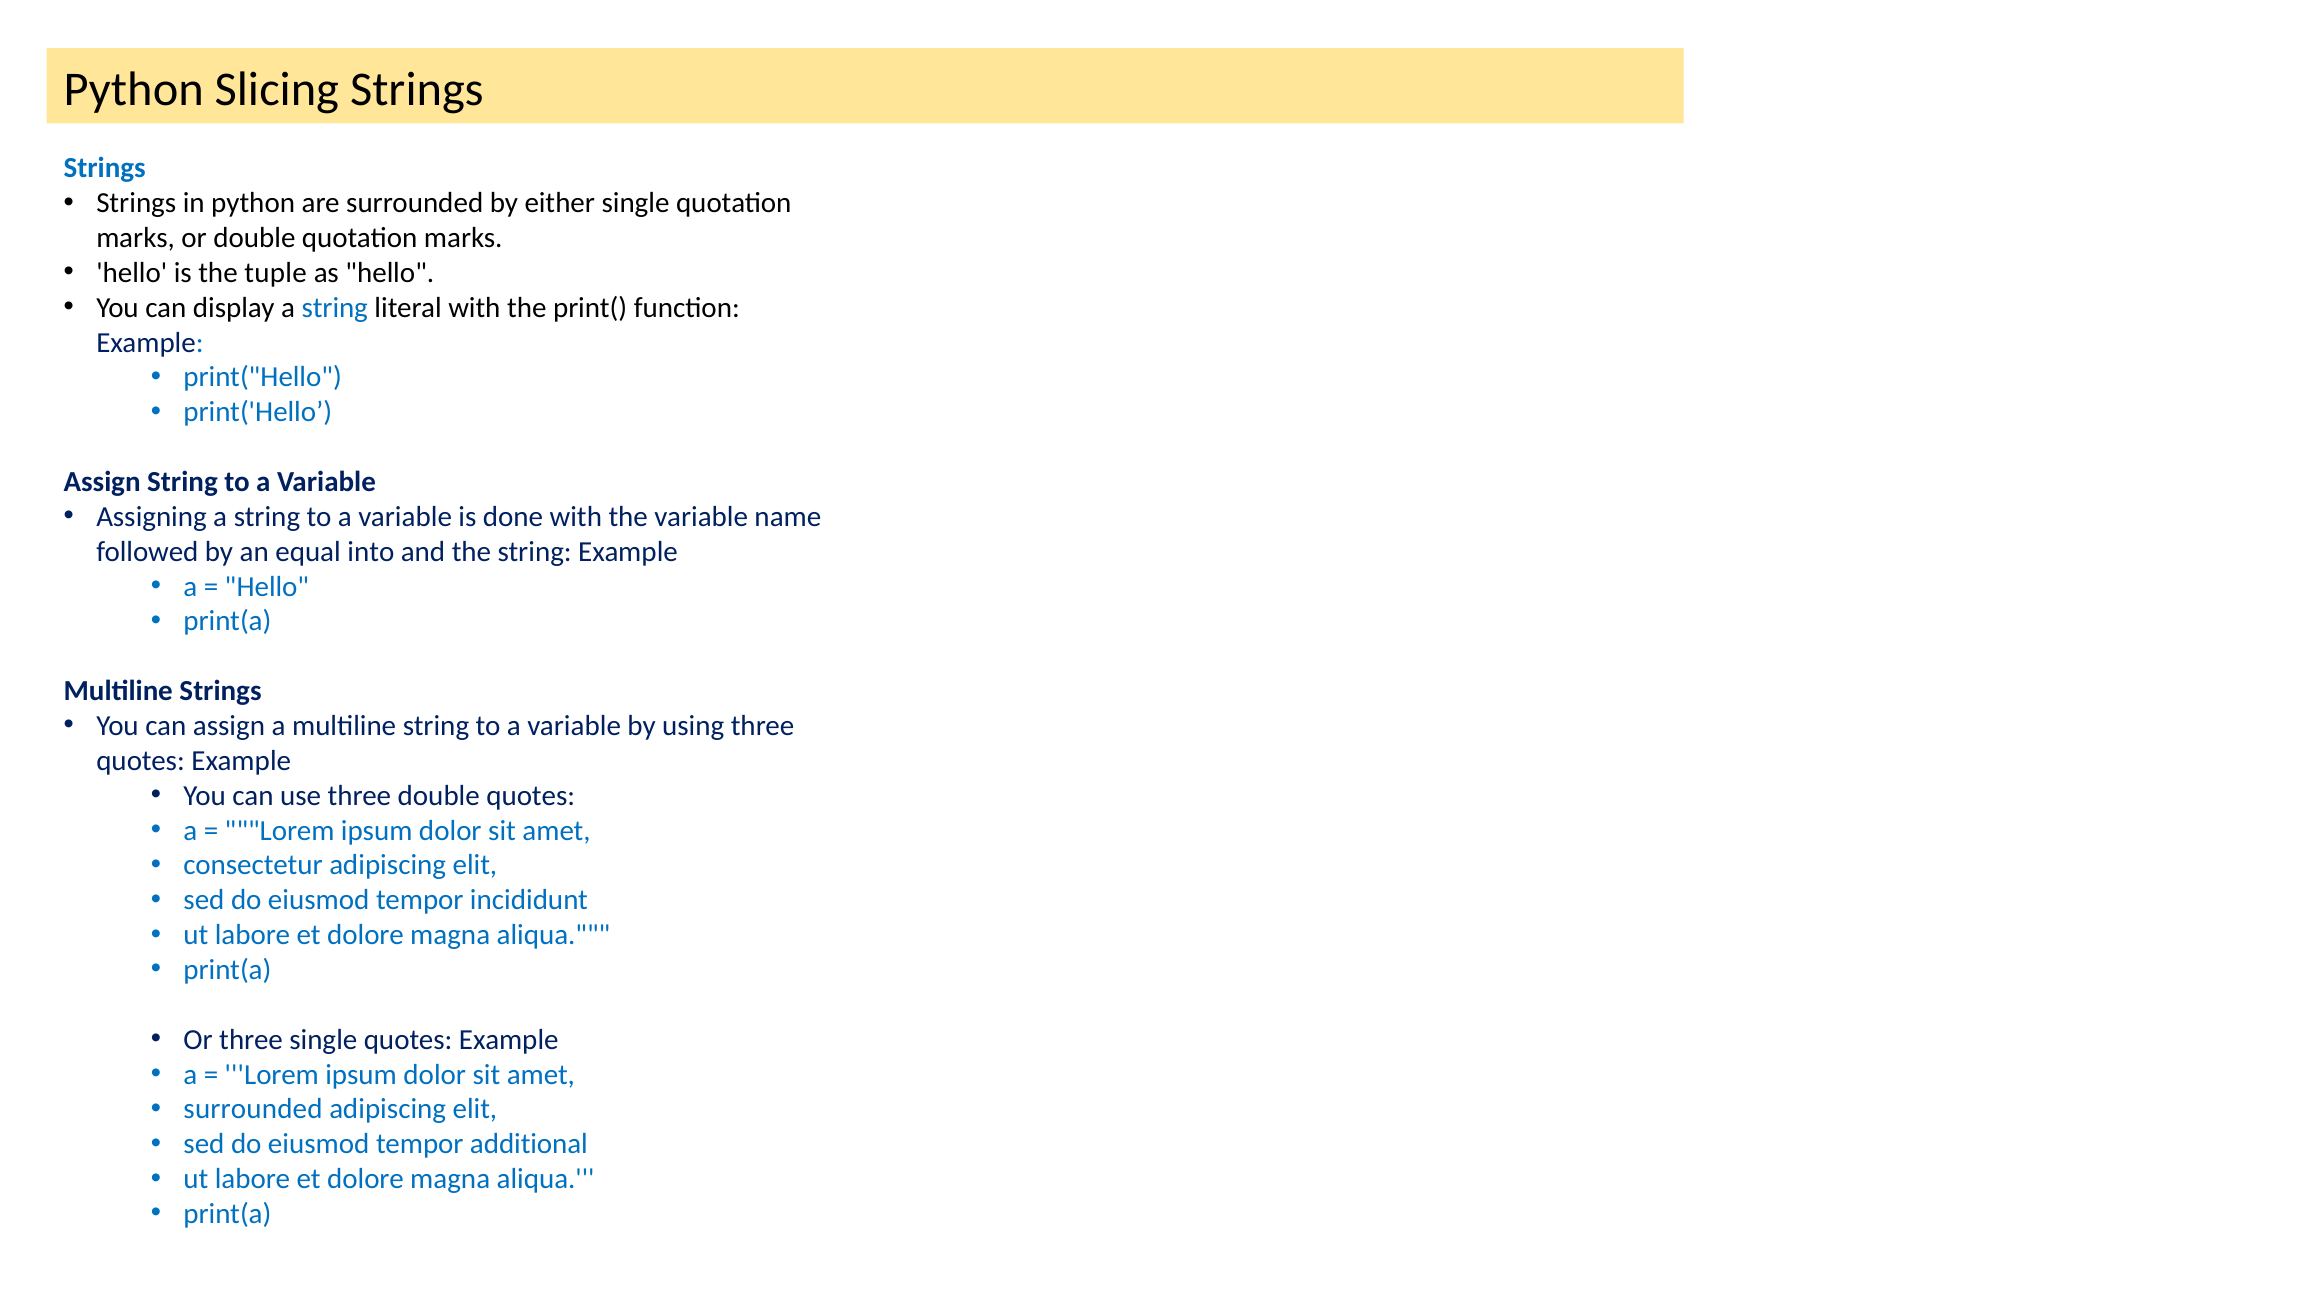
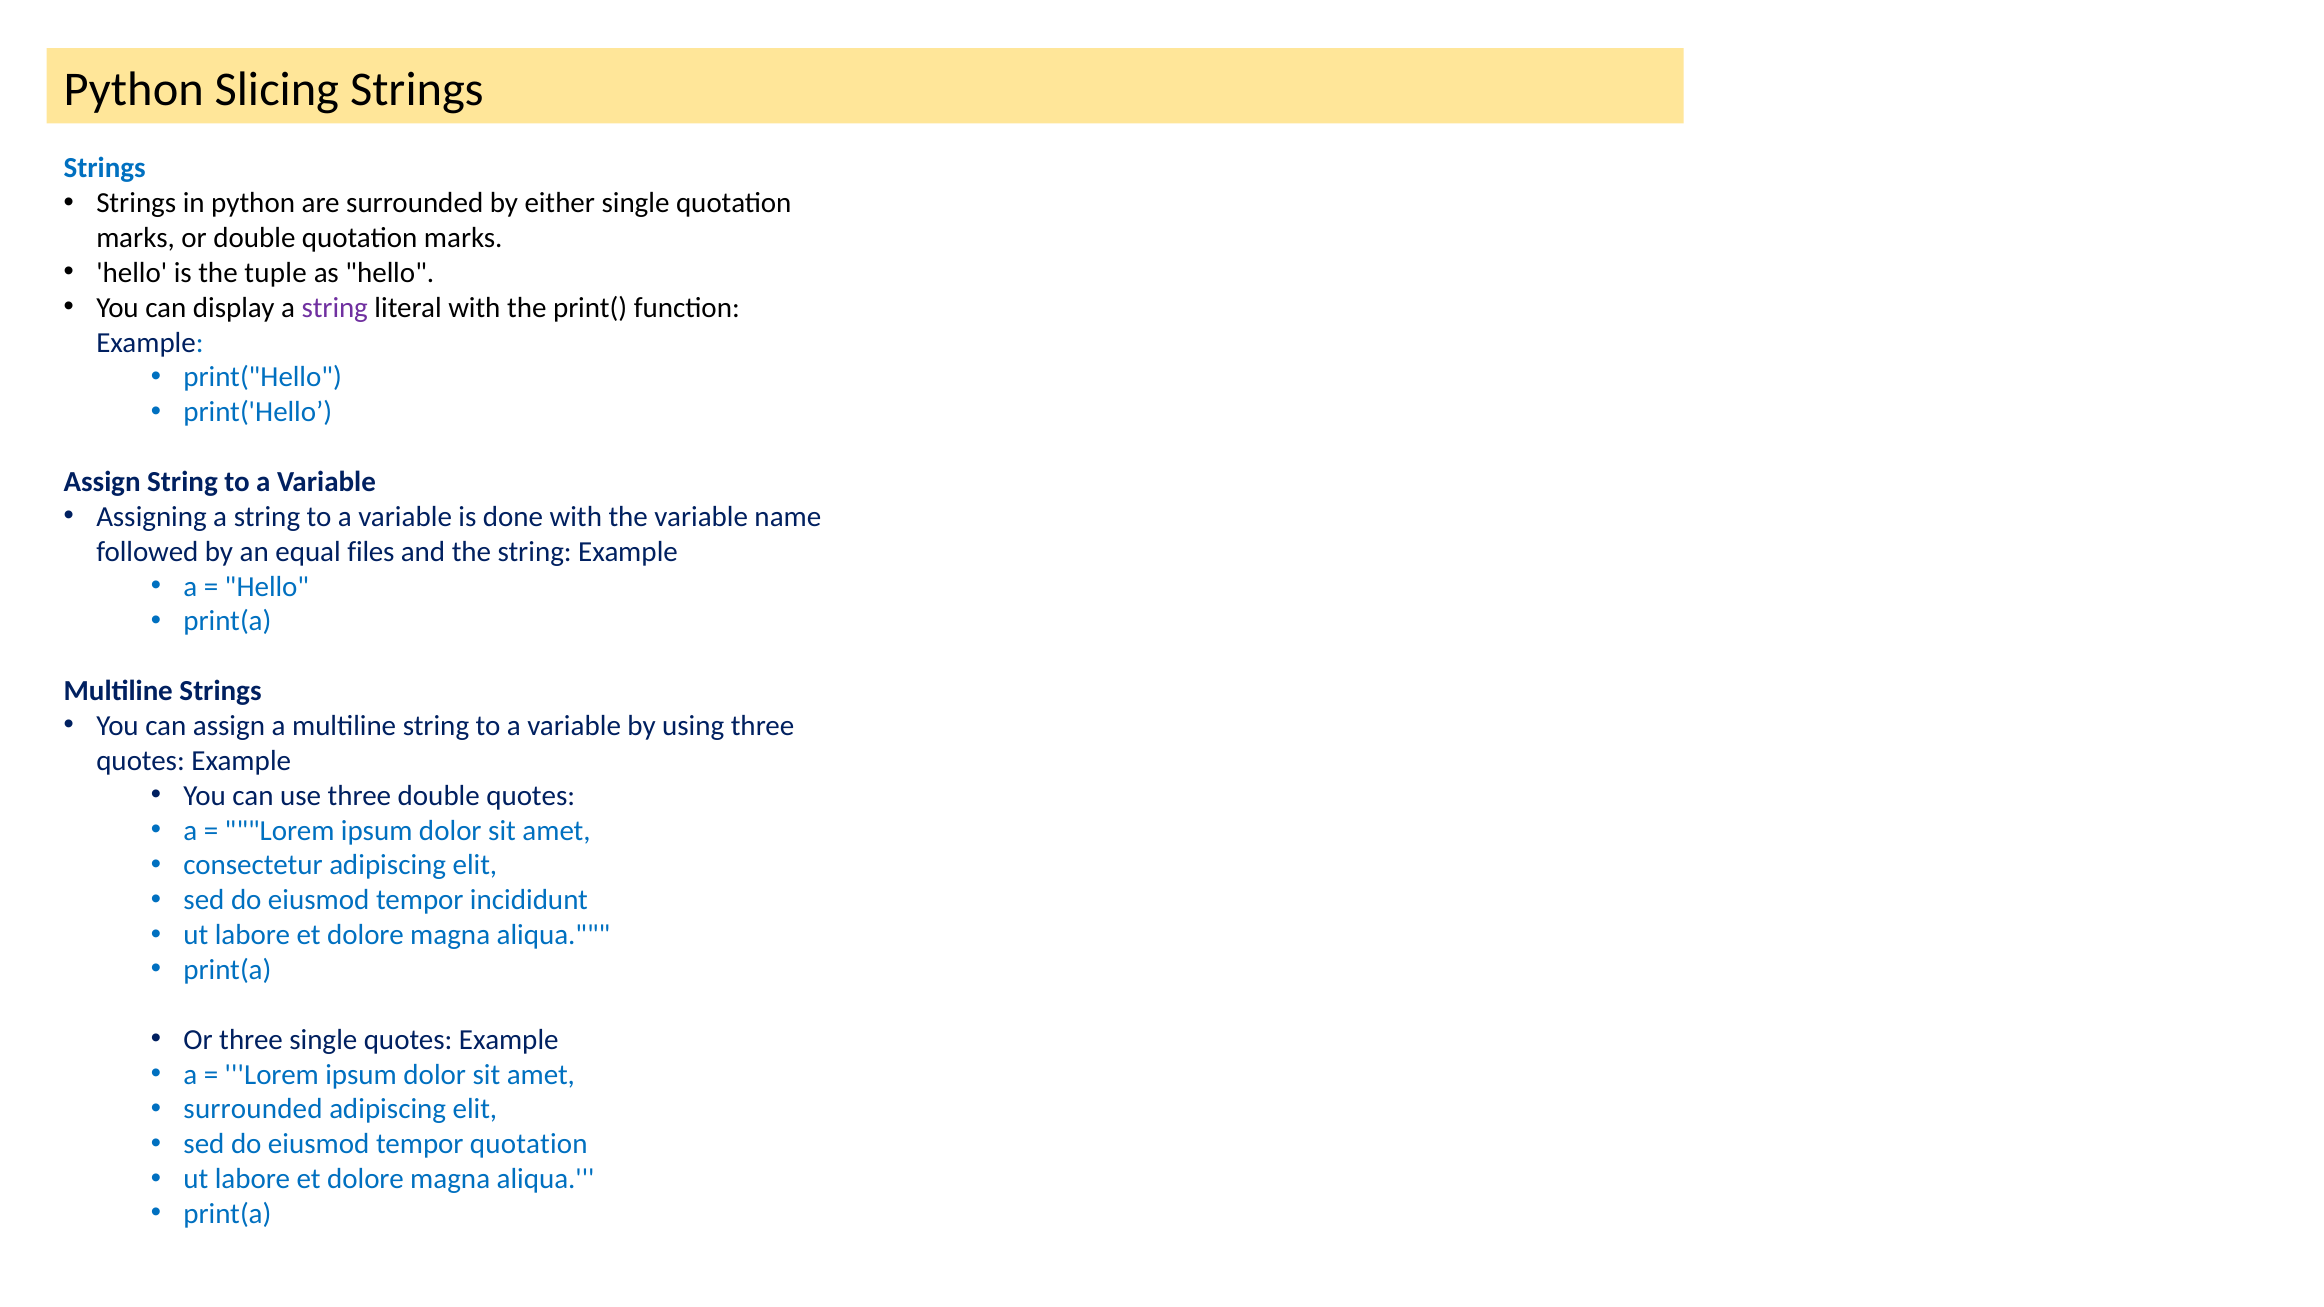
string at (335, 308) colour: blue -> purple
into: into -> files
tempor additional: additional -> quotation
